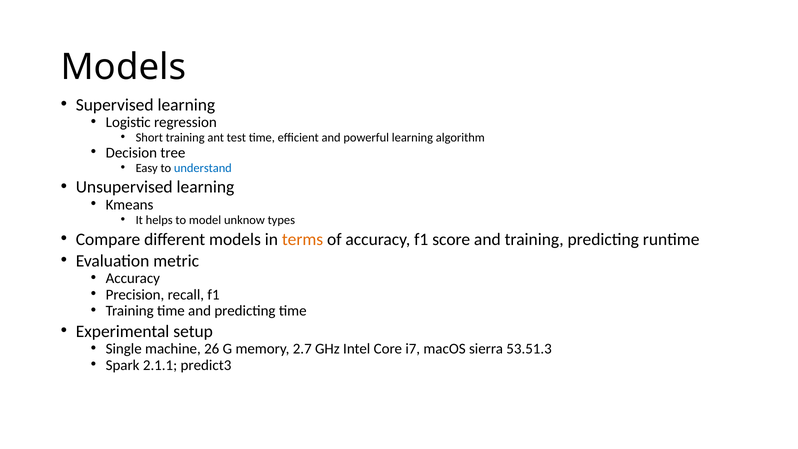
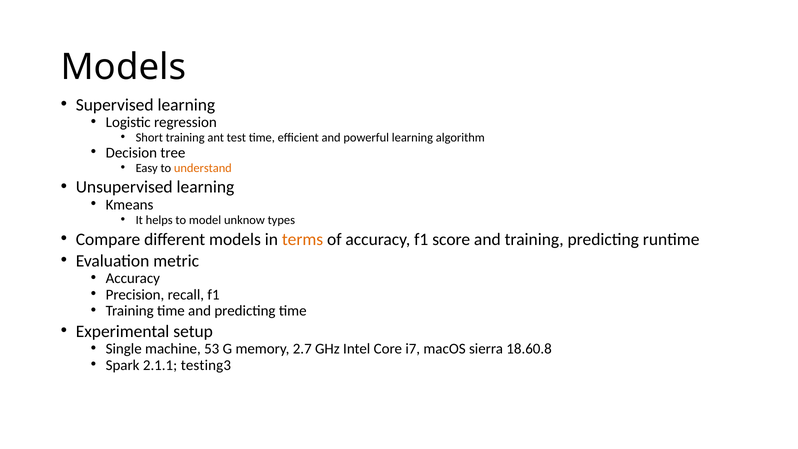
understand colour: blue -> orange
26: 26 -> 53
53.51.3: 53.51.3 -> 18.60.8
predict3: predict3 -> testing3
